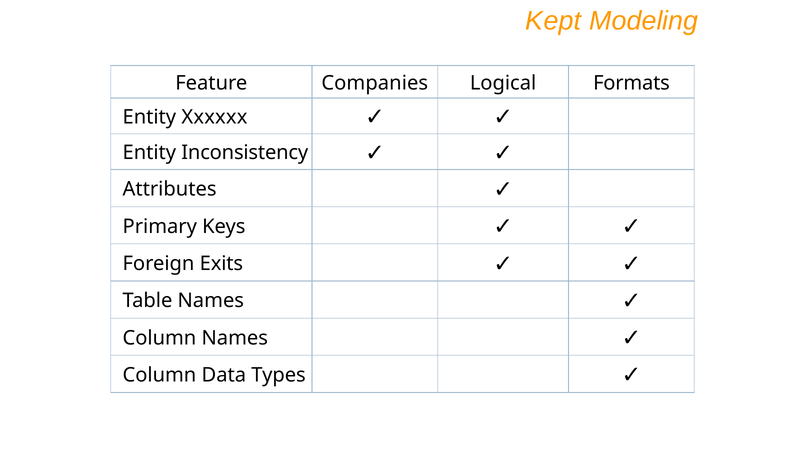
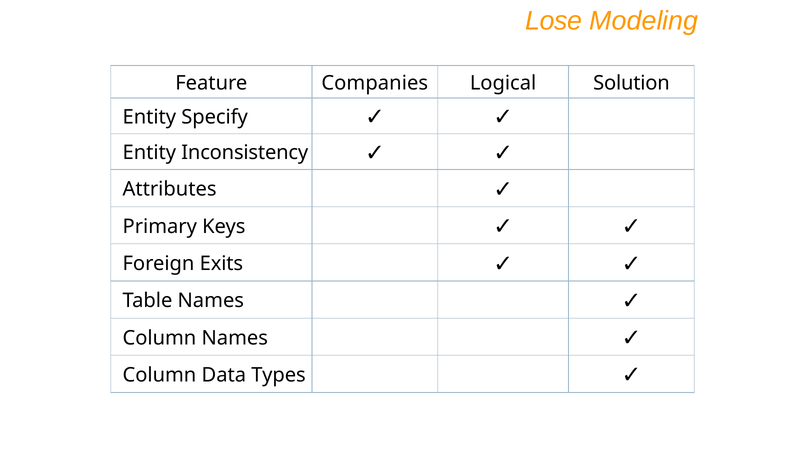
Kept: Kept -> Lose
Formats: Formats -> Solution
Xxxxxx: Xxxxxx -> Specify
